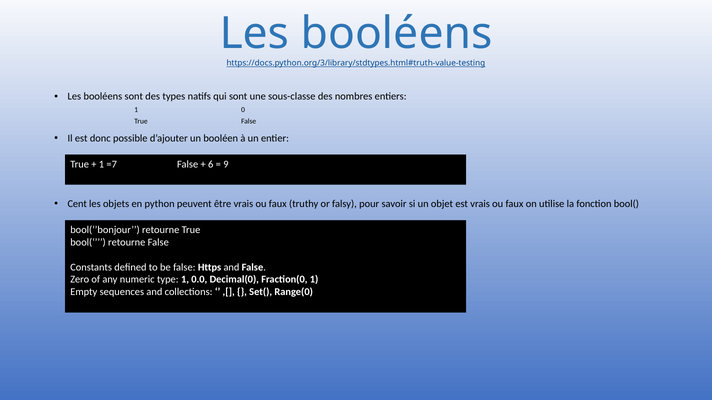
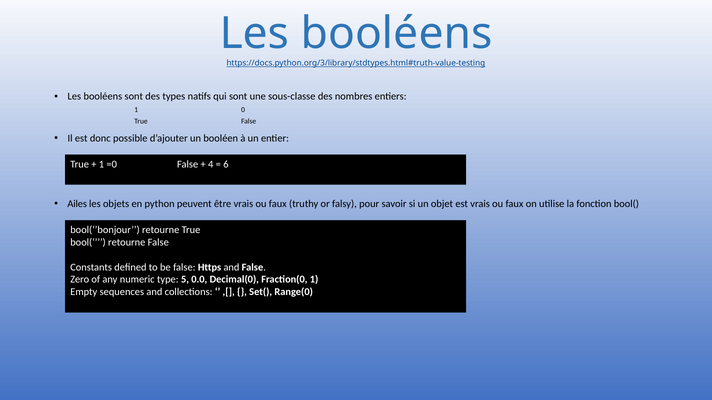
=7: =7 -> =0
6: 6 -> 4
9: 9 -> 6
Cent: Cent -> Ailes
type 1: 1 -> 5
